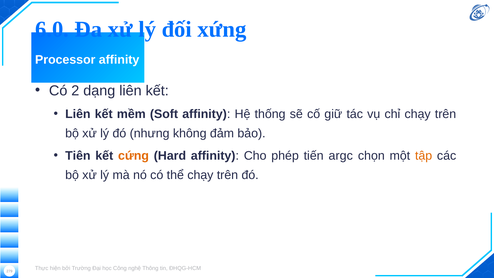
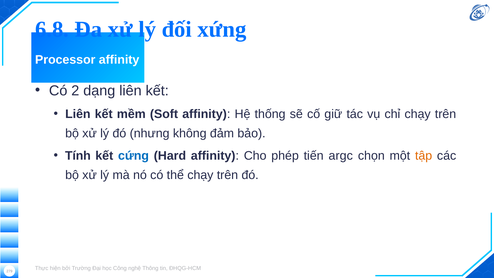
6.0: 6.0 -> 6.8
Tiên: Tiên -> Tính
cứng colour: orange -> blue
